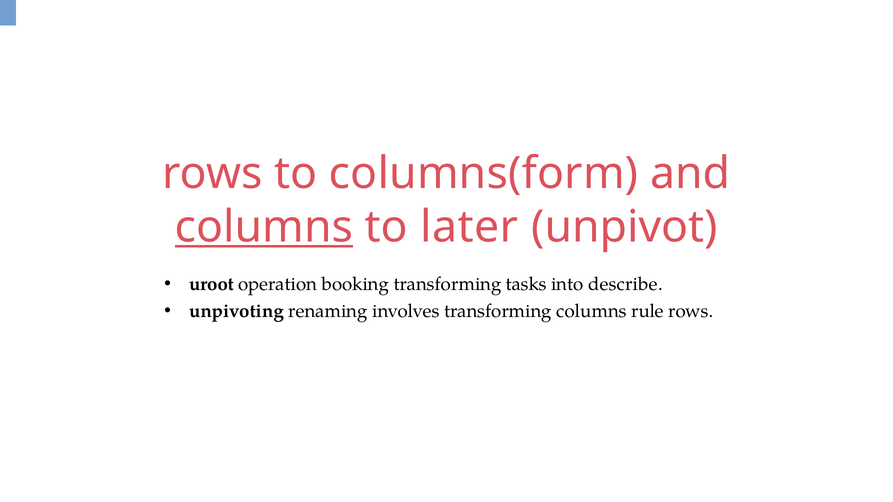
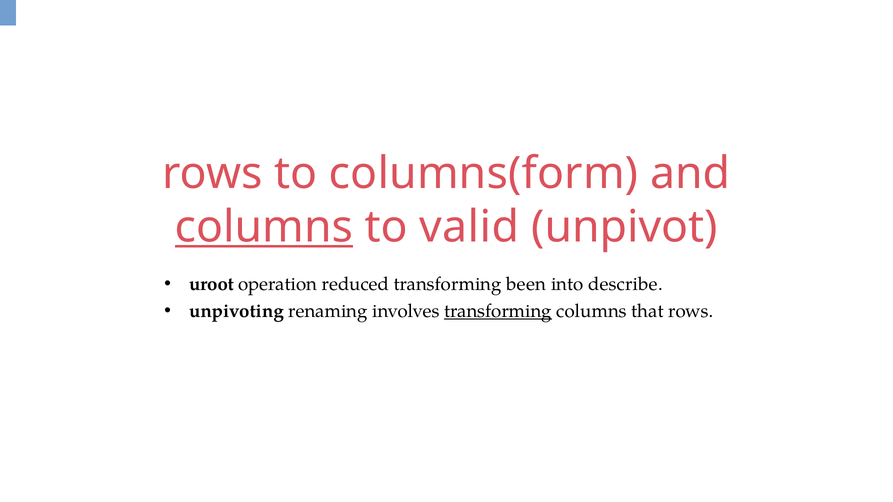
later: later -> valid
booking: booking -> reduced
tasks: tasks -> been
transforming at (498, 311) underline: none -> present
rule: rule -> that
